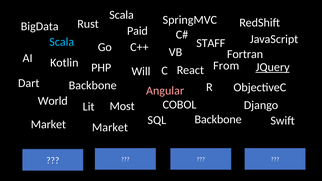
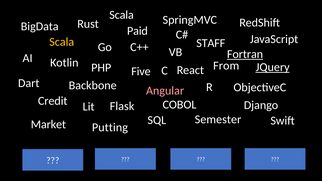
Scala at (62, 42) colour: light blue -> yellow
Fortran underline: none -> present
Will: Will -> Five
World: World -> Credit
Most: Most -> Flask
SQL Backbone: Backbone -> Semester
Market at (110, 127): Market -> Putting
